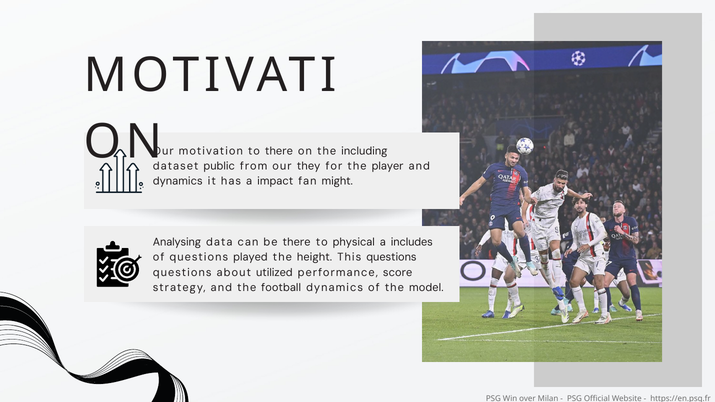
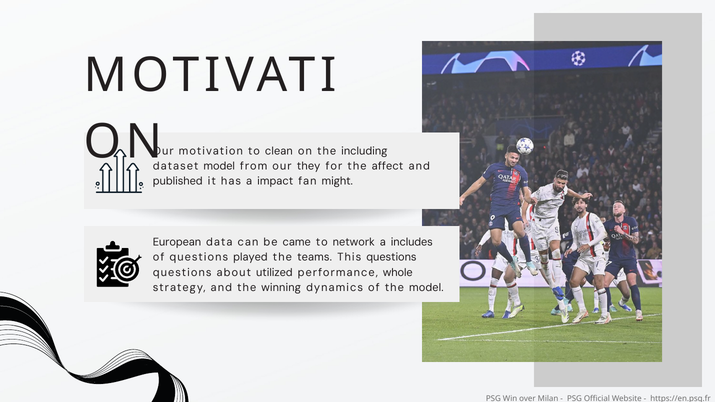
to there: there -> clean
dataset public: public -> model
player: player -> affect
dynamics at (178, 181): dynamics -> published
Analysing: Analysing -> European
be there: there -> came
physical: physical -> network
height: height -> teams
score: score -> whole
football: football -> winning
